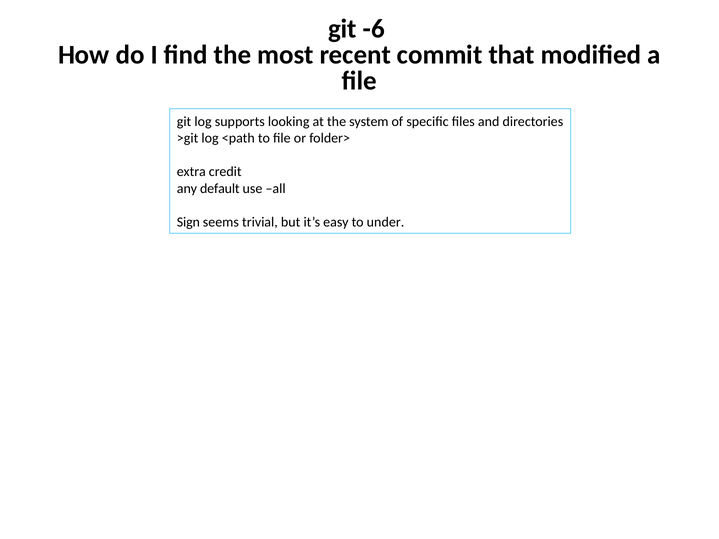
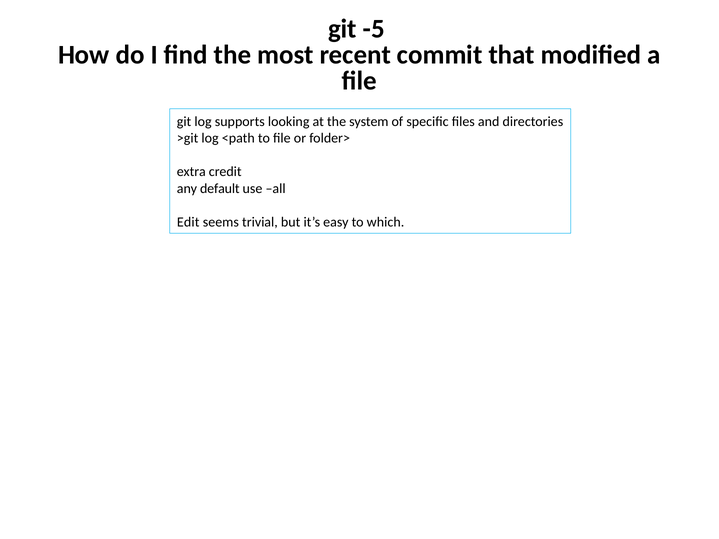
-6: -6 -> -5
Sign: Sign -> Edit
under: under -> which
